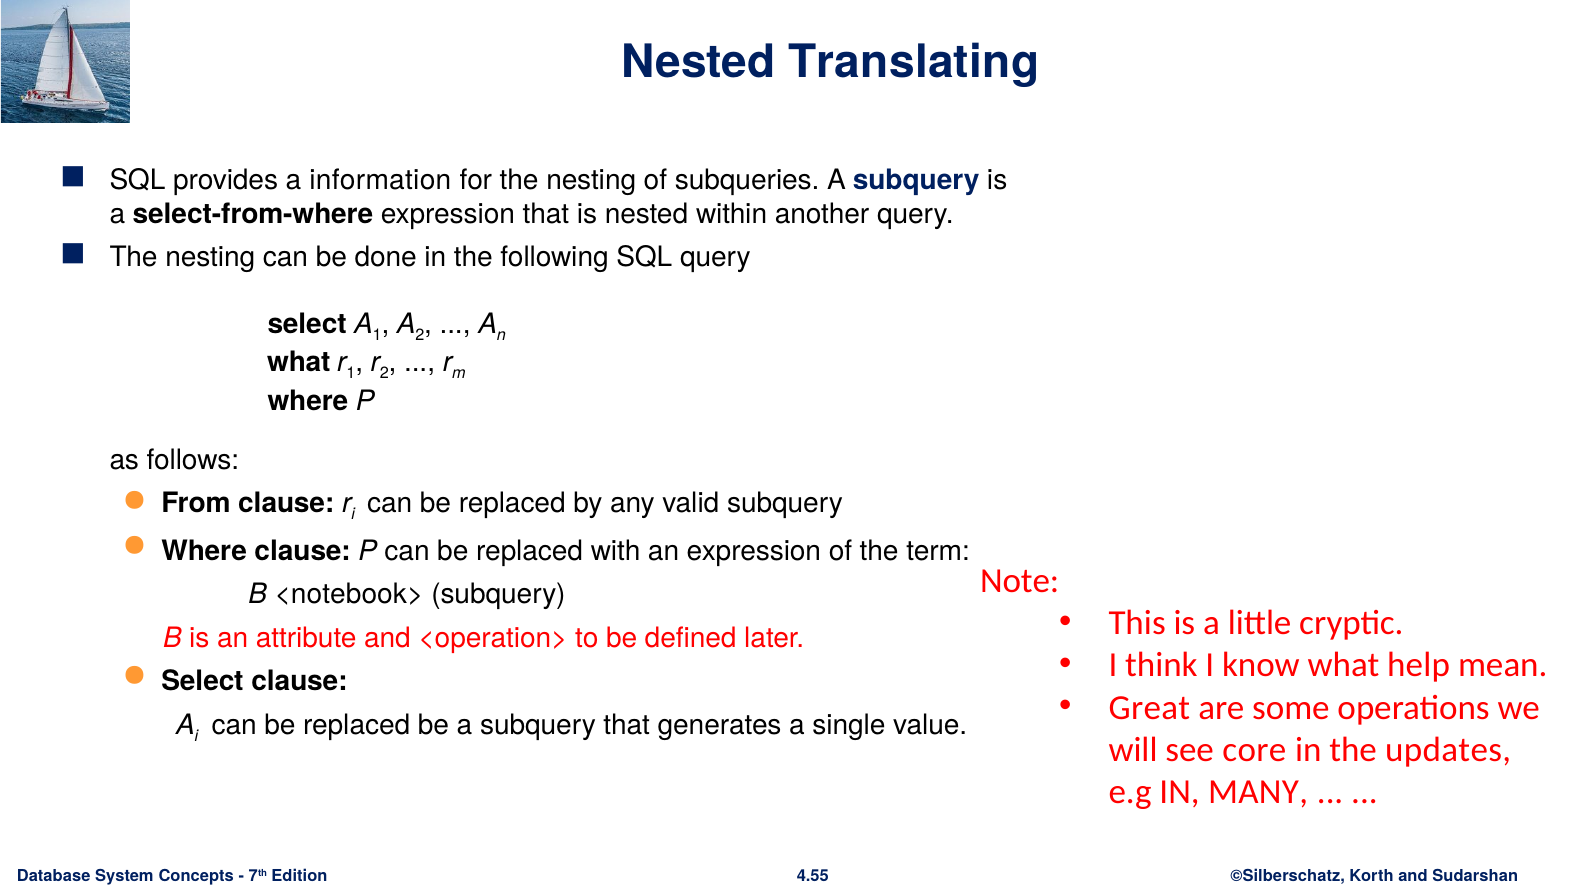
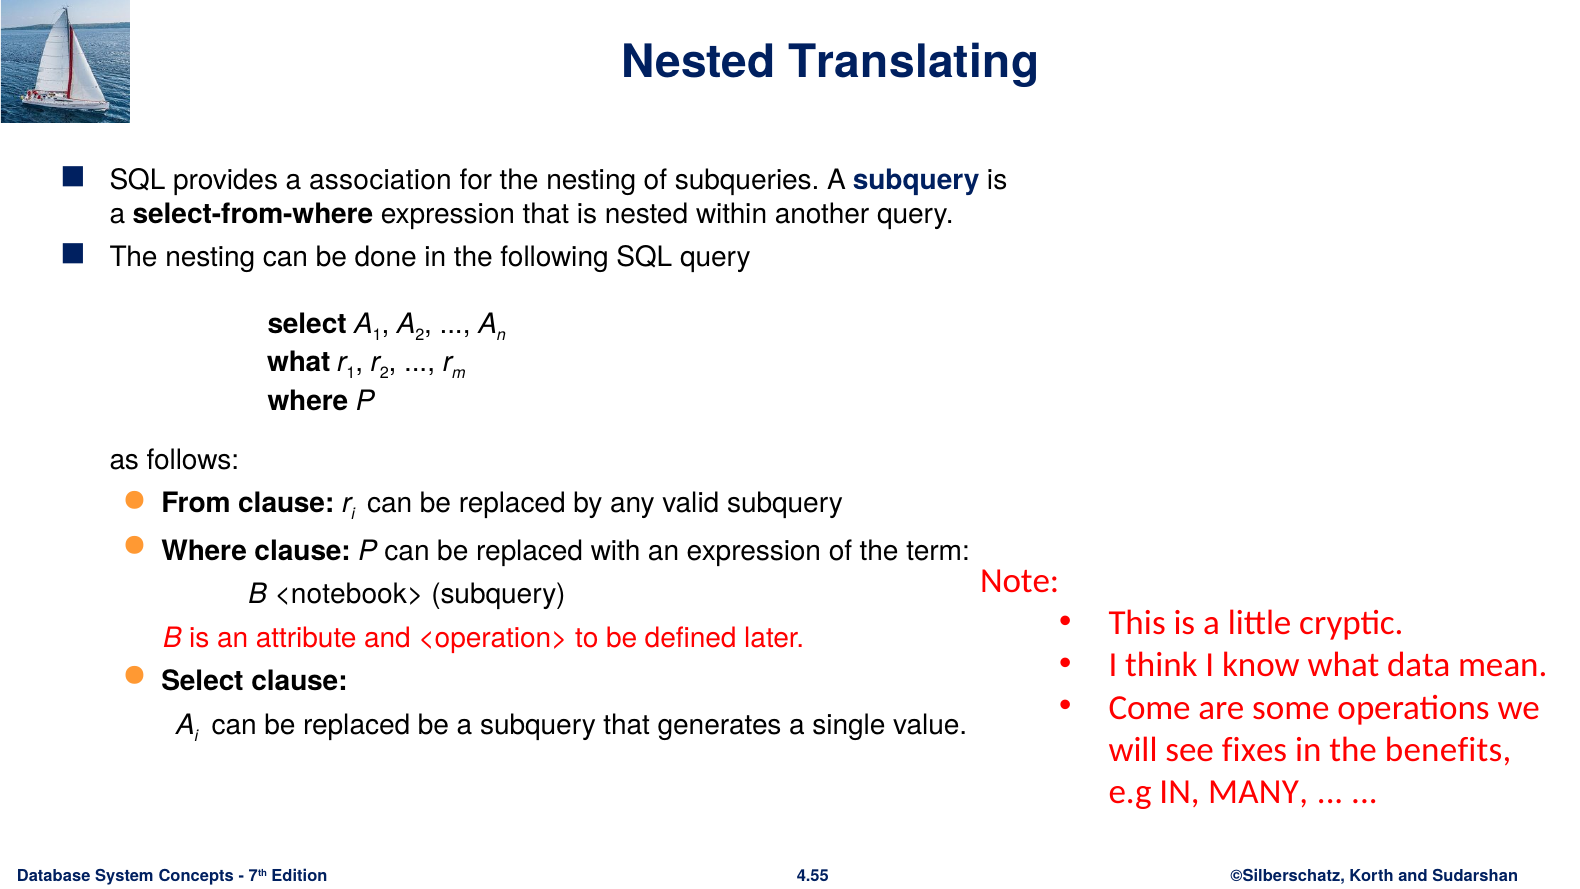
information: information -> association
help: help -> data
Great: Great -> Come
core: core -> fixes
updates: updates -> benefits
